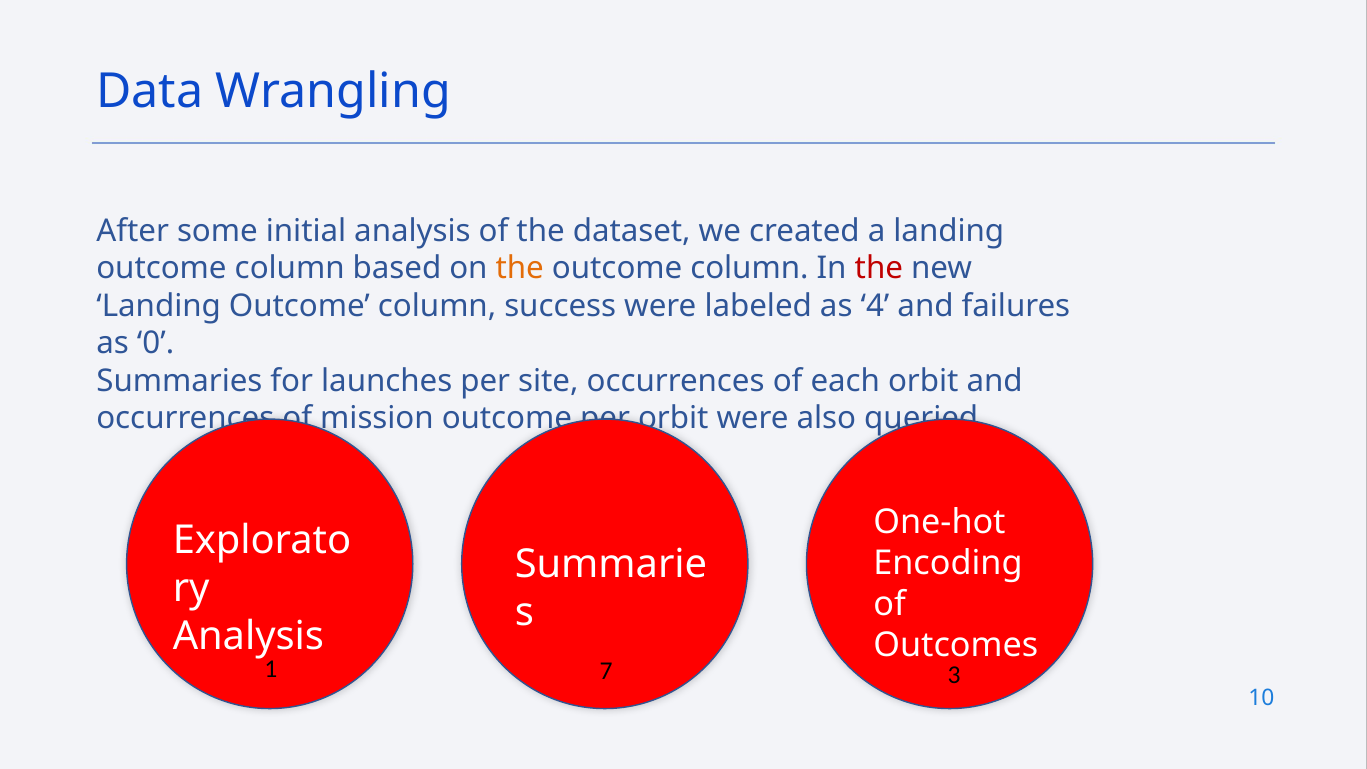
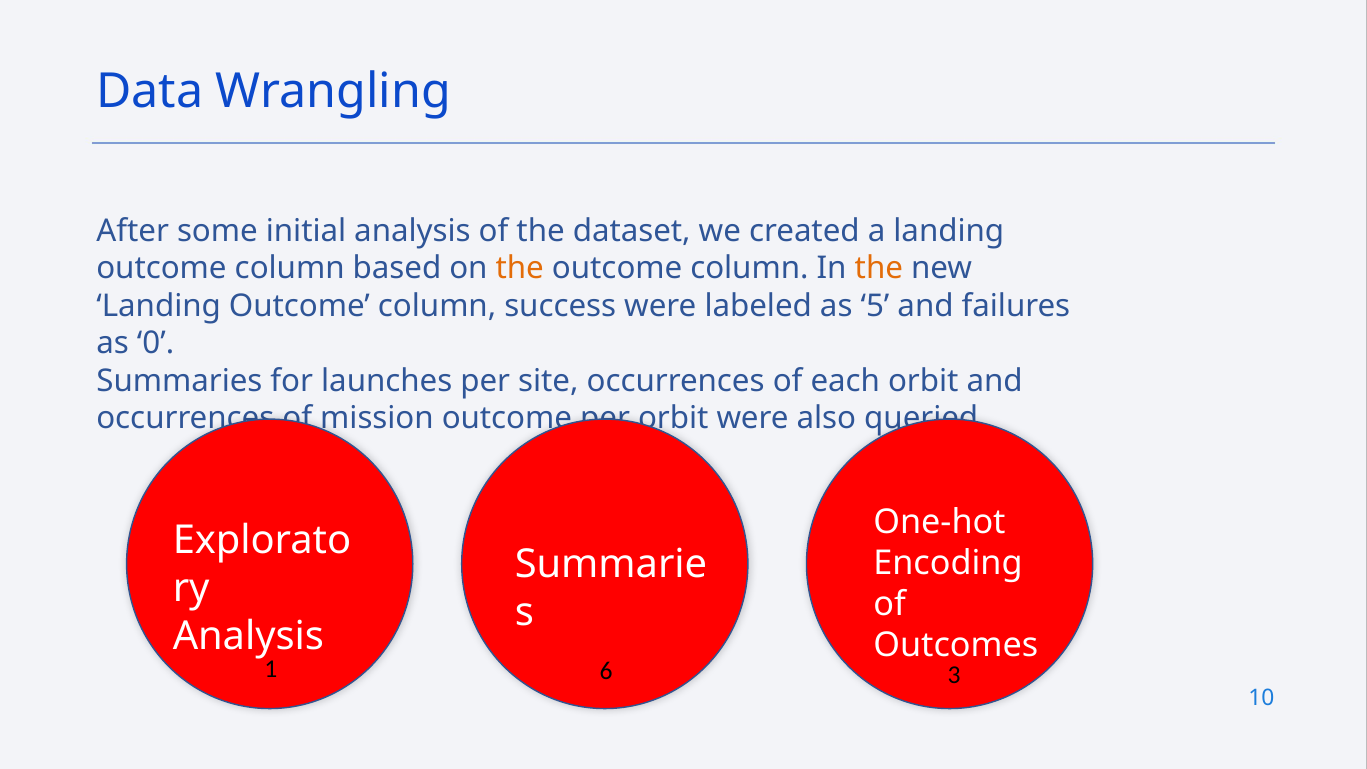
the at (879, 268) colour: red -> orange
4: 4 -> 5
7: 7 -> 6
